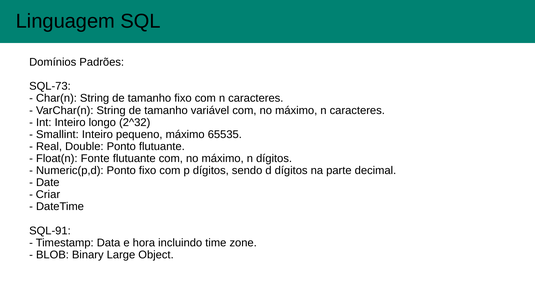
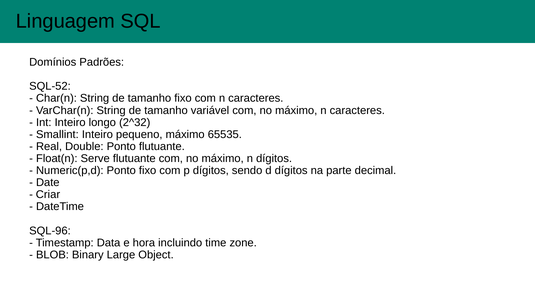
SQL-73: SQL-73 -> SQL-52
Fonte: Fonte -> Serve
SQL-91: SQL-91 -> SQL-96
